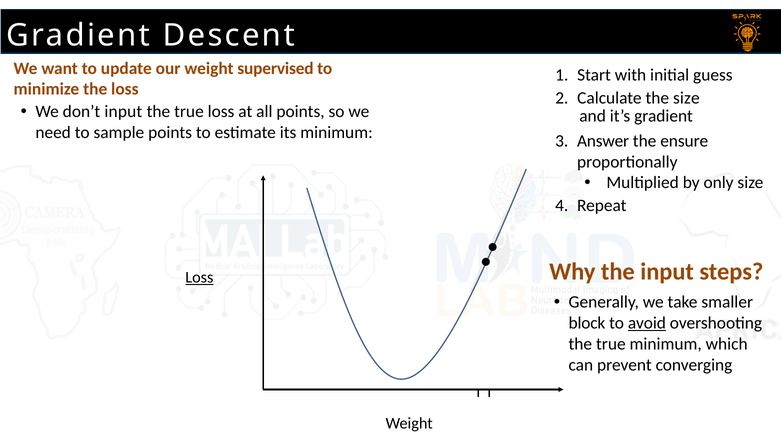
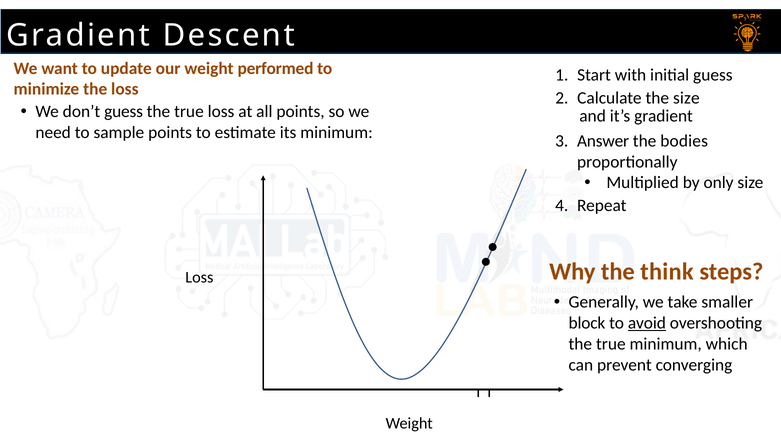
supervised: supervised -> performed
don’t input: input -> guess
ensure: ensure -> bodies
the input: input -> think
Loss at (199, 277) underline: present -> none
